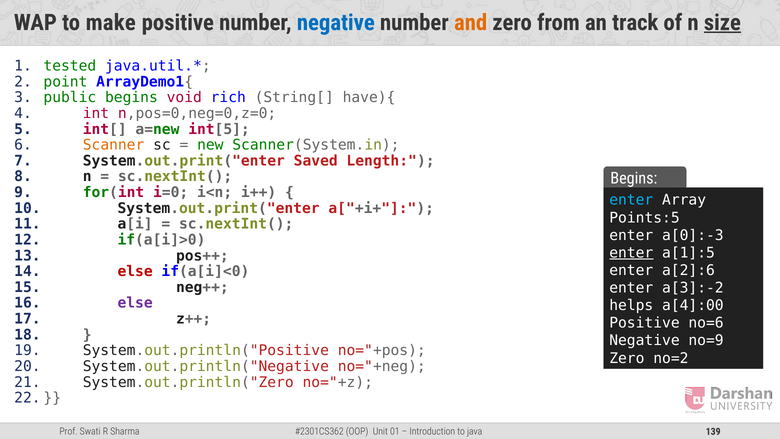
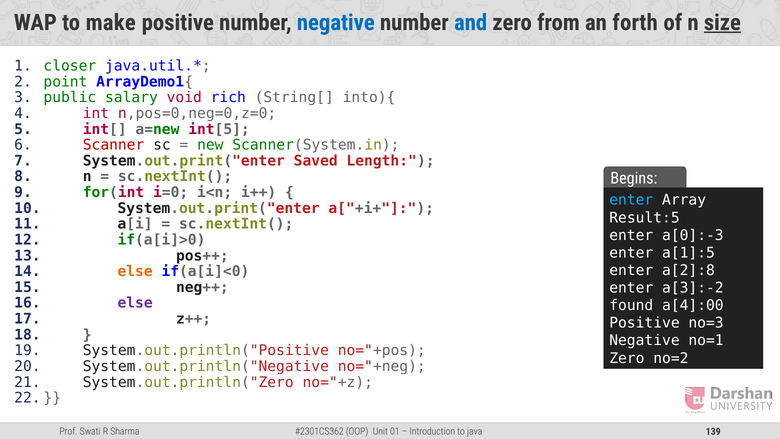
and at (471, 23) colour: orange -> blue
track: track -> forth
tested: tested -> closer
public begins: begins -> salary
have){: have){ -> into){
Scanner colour: orange -> red
Points:5: Points:5 -> Result:5
enter at (631, 253) underline: present -> none
a[2]:6: a[2]:6 -> a[2]:8
else at (135, 271) colour: red -> orange
helps: helps -> found
no=6: no=6 -> no=3
no=9: no=9 -> no=1
